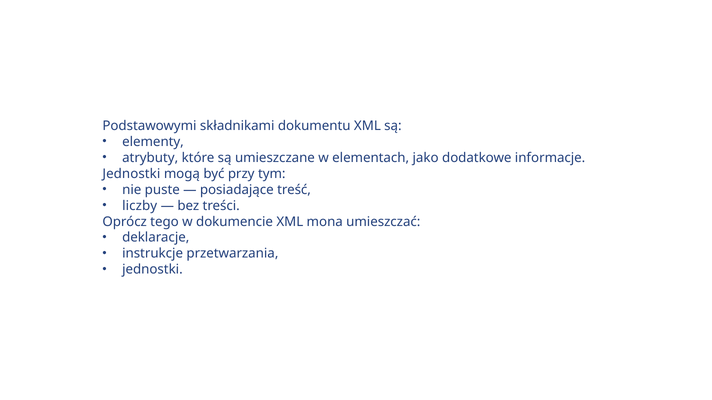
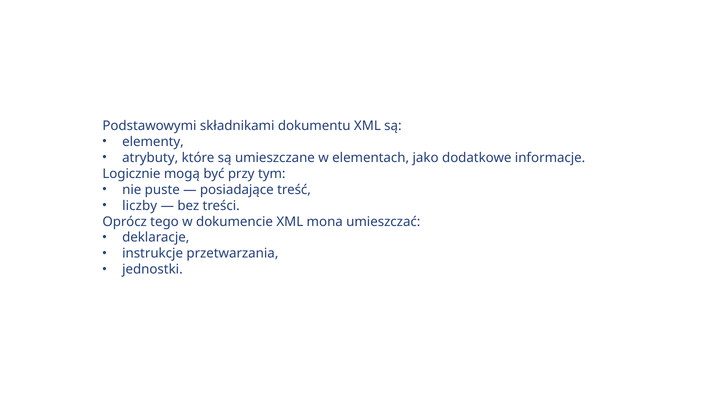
Jednostki at (131, 174): Jednostki -> Logicznie
